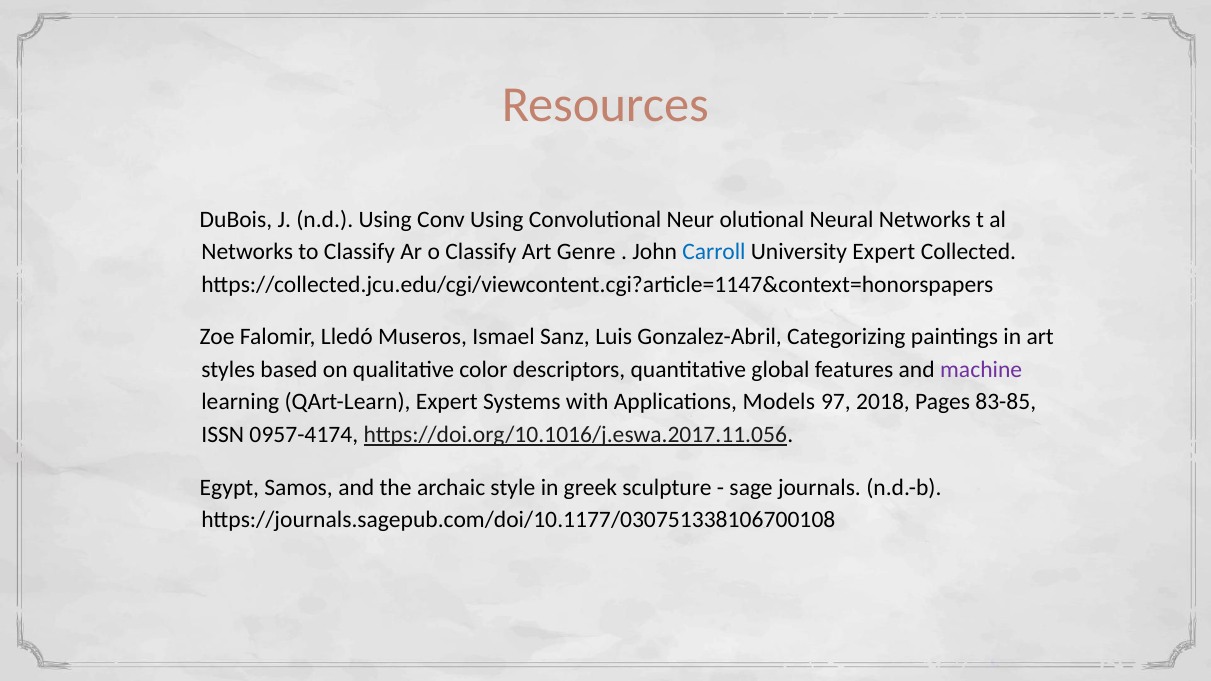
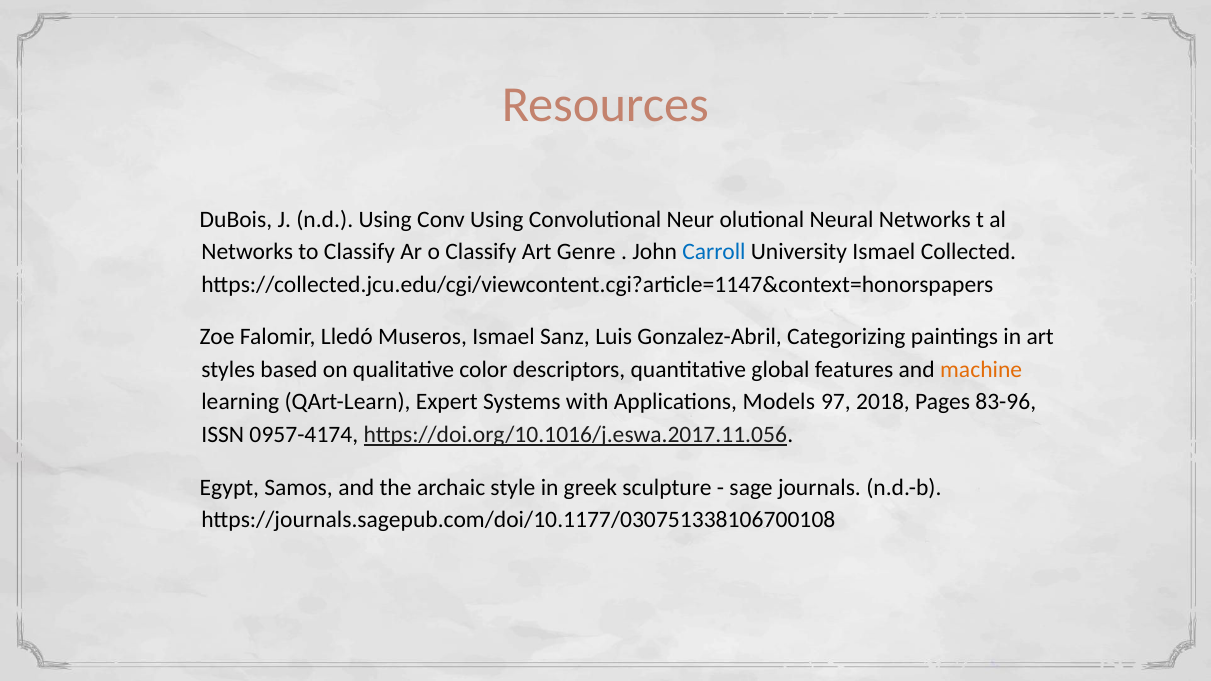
University Expert: Expert -> Ismael
machine colour: purple -> orange
83-85: 83-85 -> 83-96
